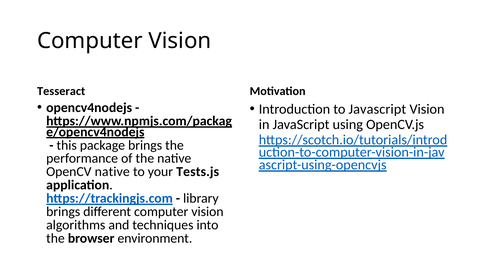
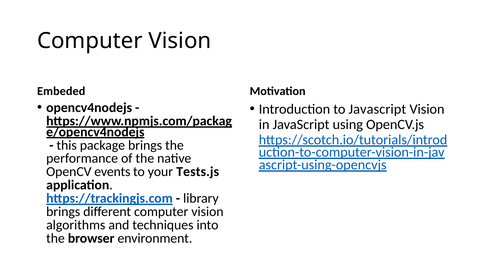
Tesseract: Tesseract -> Embeded
OpenCV native: native -> events
